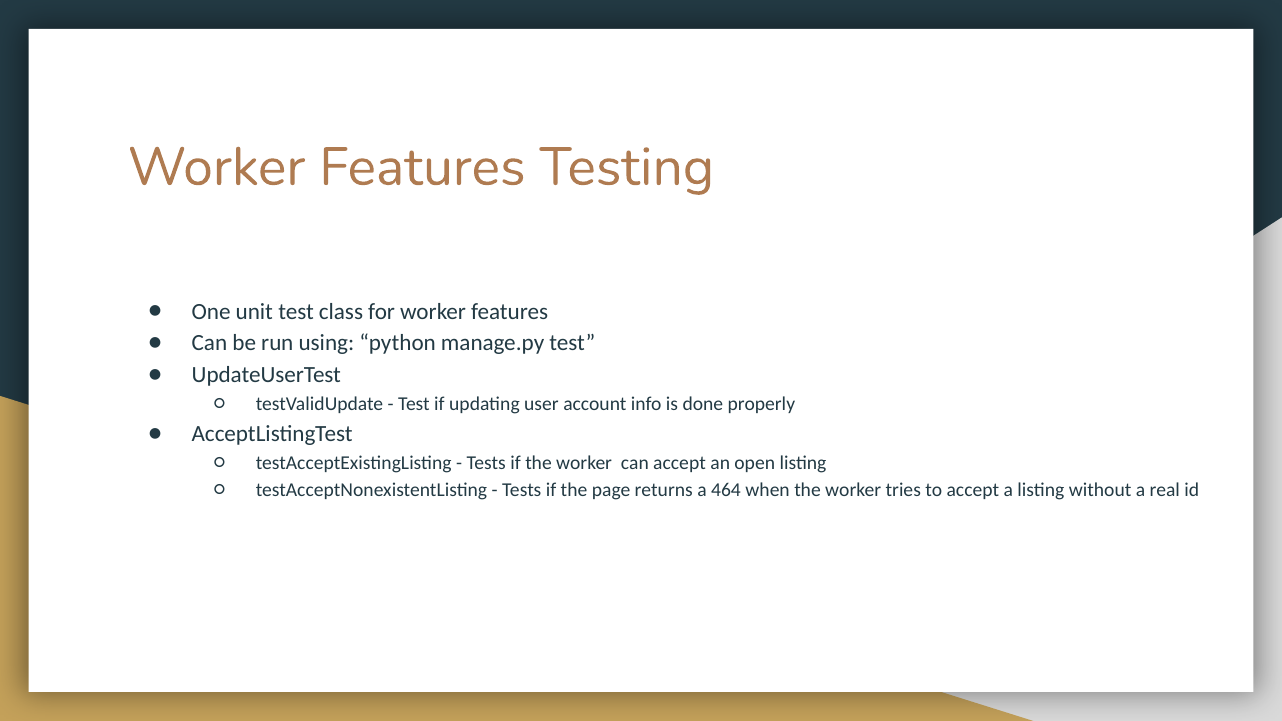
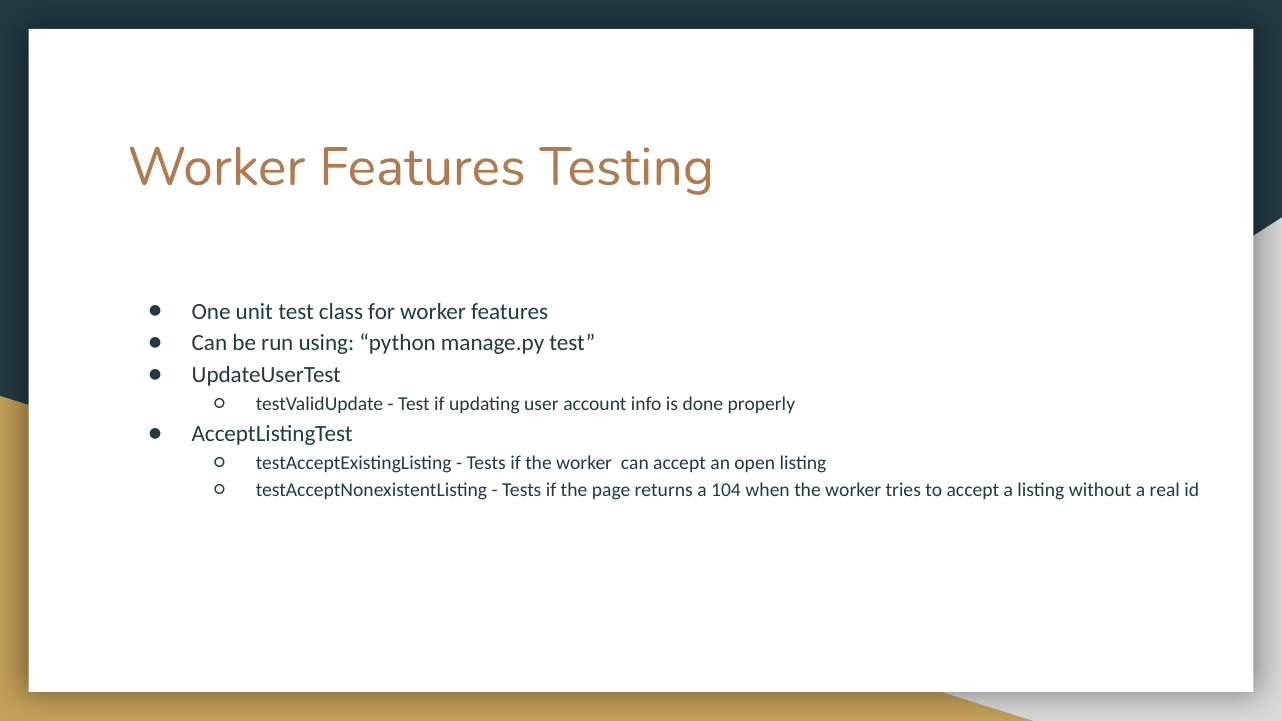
464: 464 -> 104
